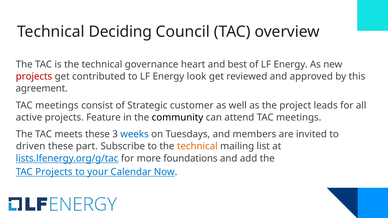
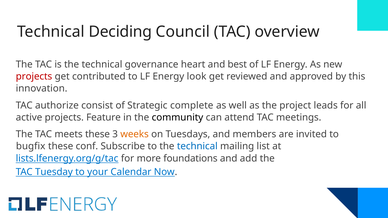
agreement: agreement -> innovation
meetings at (57, 105): meetings -> authorize
customer: customer -> complete
weeks colour: blue -> orange
driven: driven -> bugfix
part: part -> conf
technical at (197, 146) colour: orange -> blue
TAC Projects: Projects -> Tuesday
